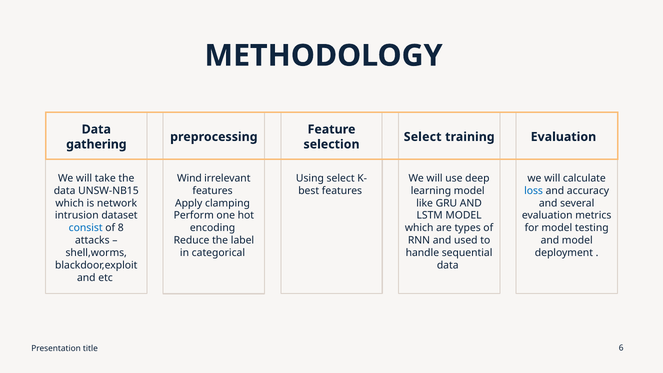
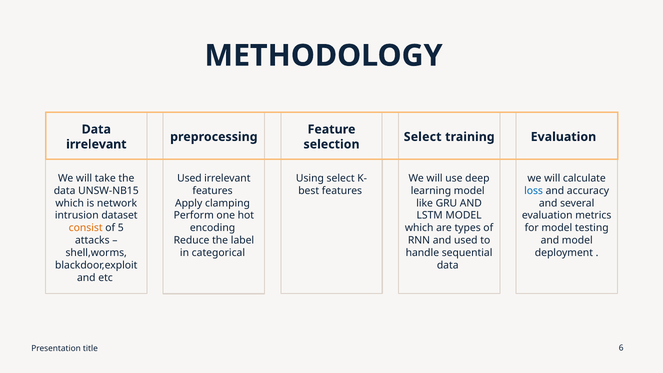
gathering at (96, 144): gathering -> irrelevant
Wind at (189, 178): Wind -> Used
consist colour: blue -> orange
8: 8 -> 5
